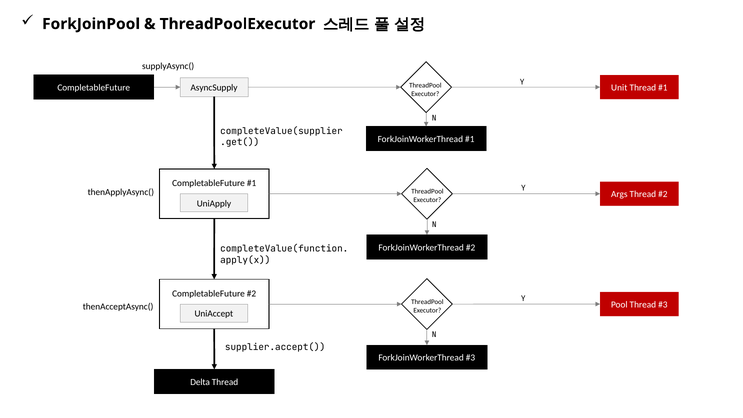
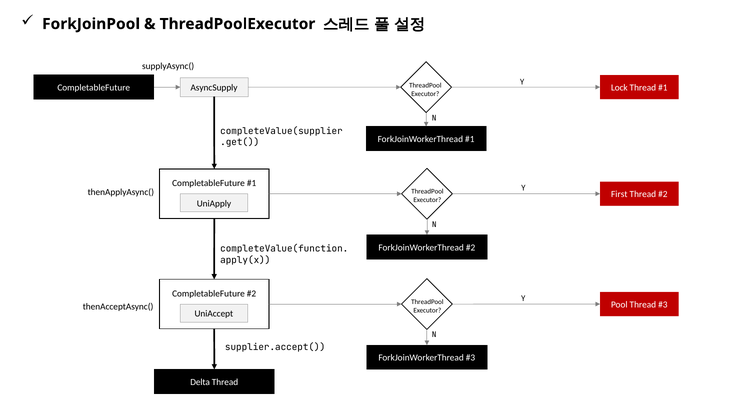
Unit: Unit -> Lock
Args: Args -> First
